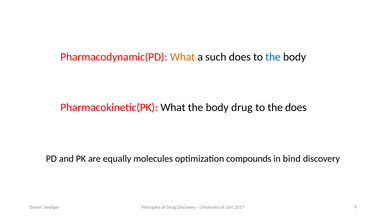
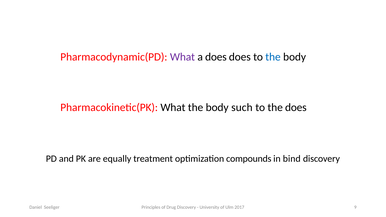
What at (182, 57) colour: orange -> purple
a such: such -> does
body drug: drug -> such
molecules: molecules -> treatment
